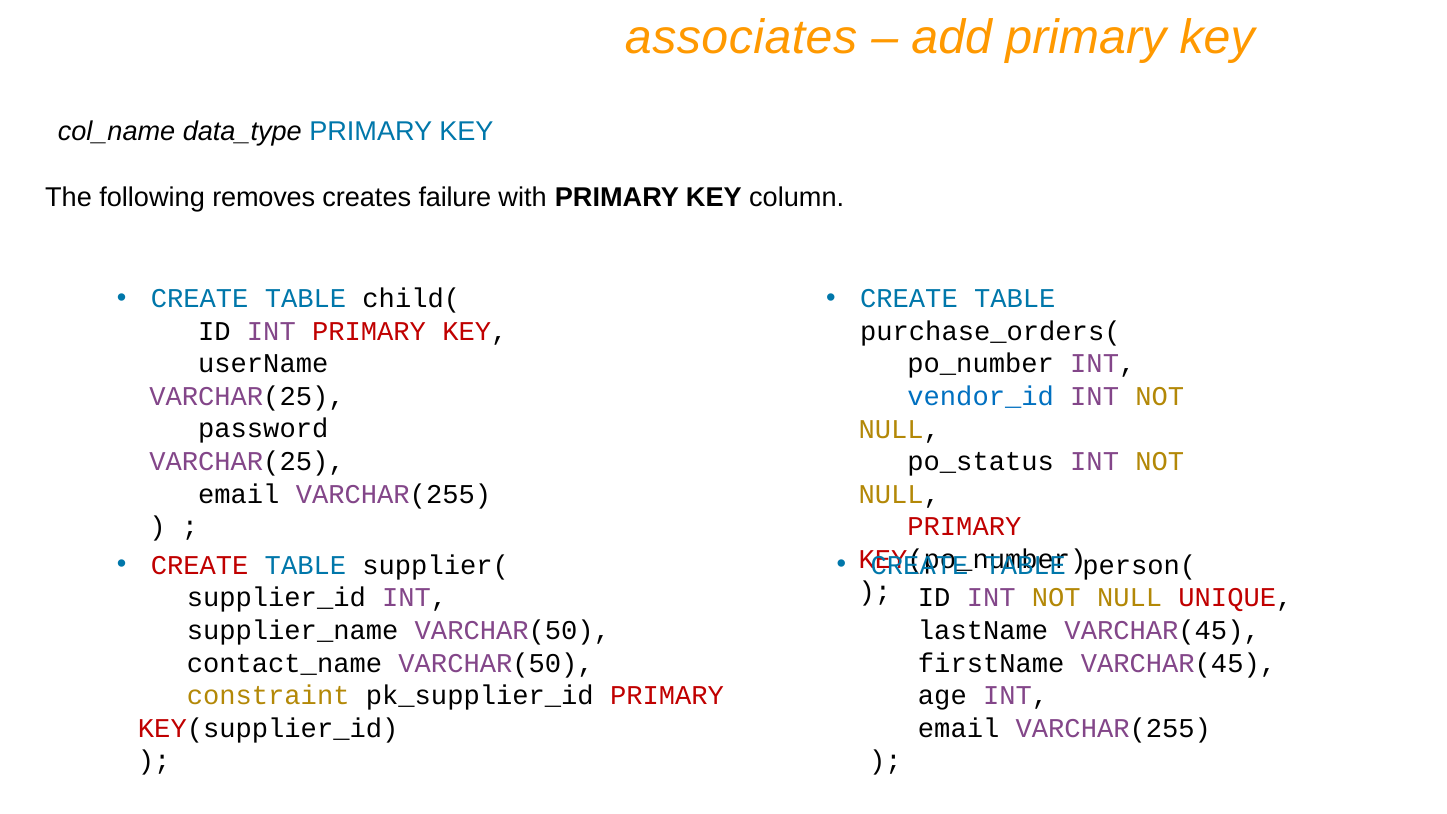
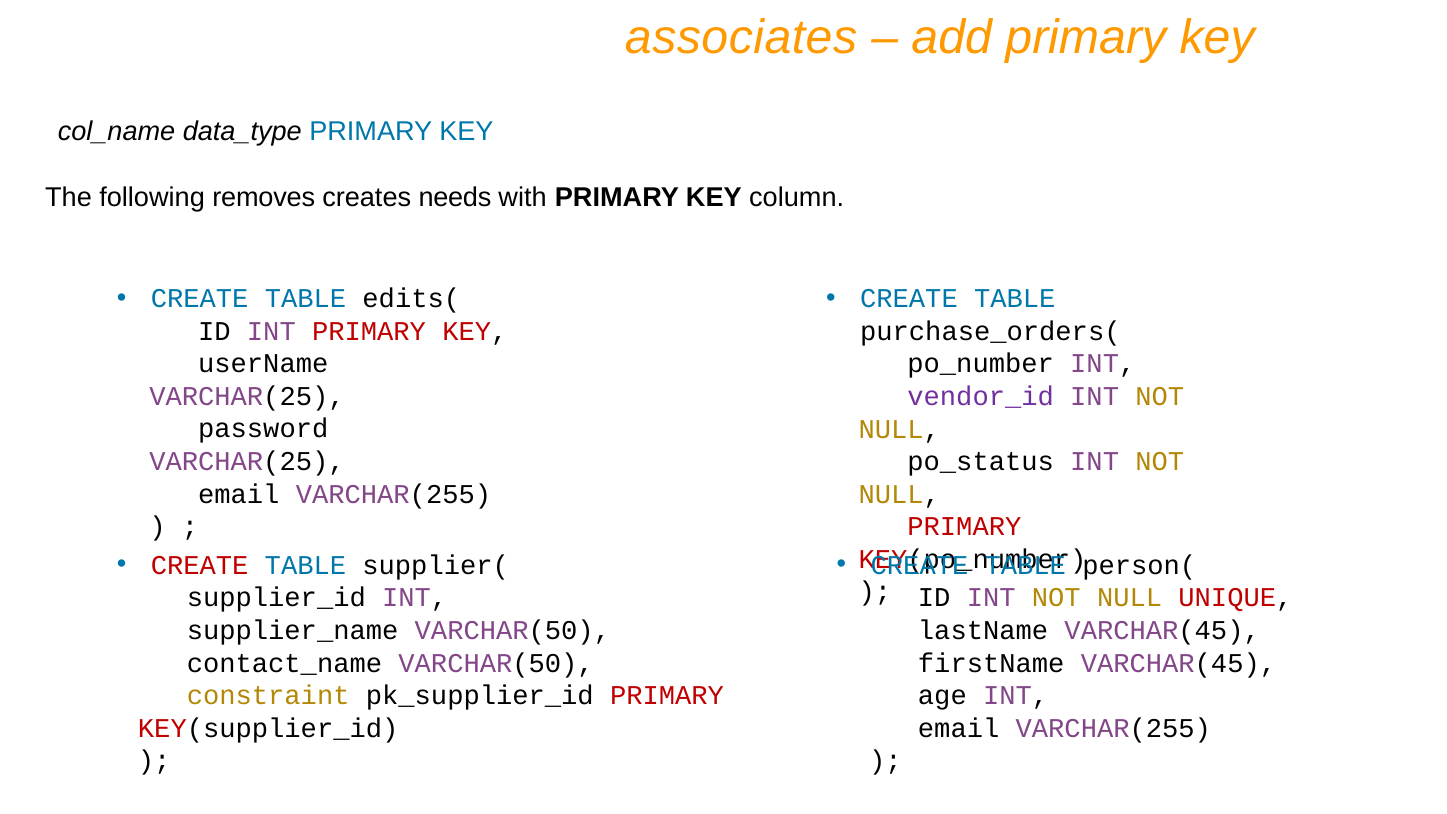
failure: failure -> needs
child(: child( -> edits(
vendor_id colour: blue -> purple
